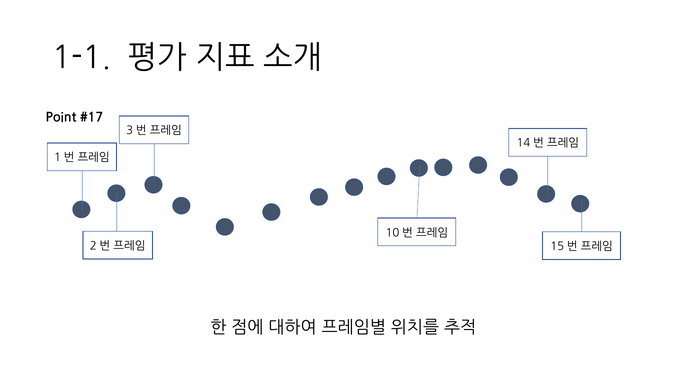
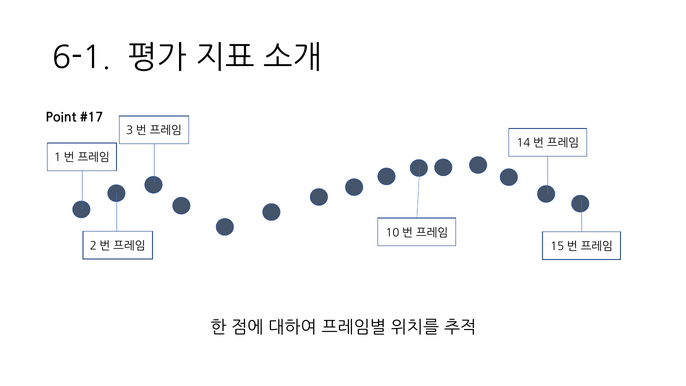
1-1: 1-1 -> 6-1
